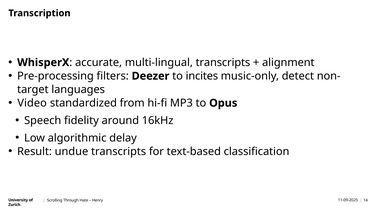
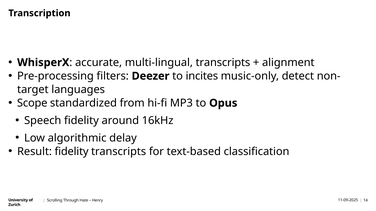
Video: Video -> Scope
Result undue: undue -> fidelity
